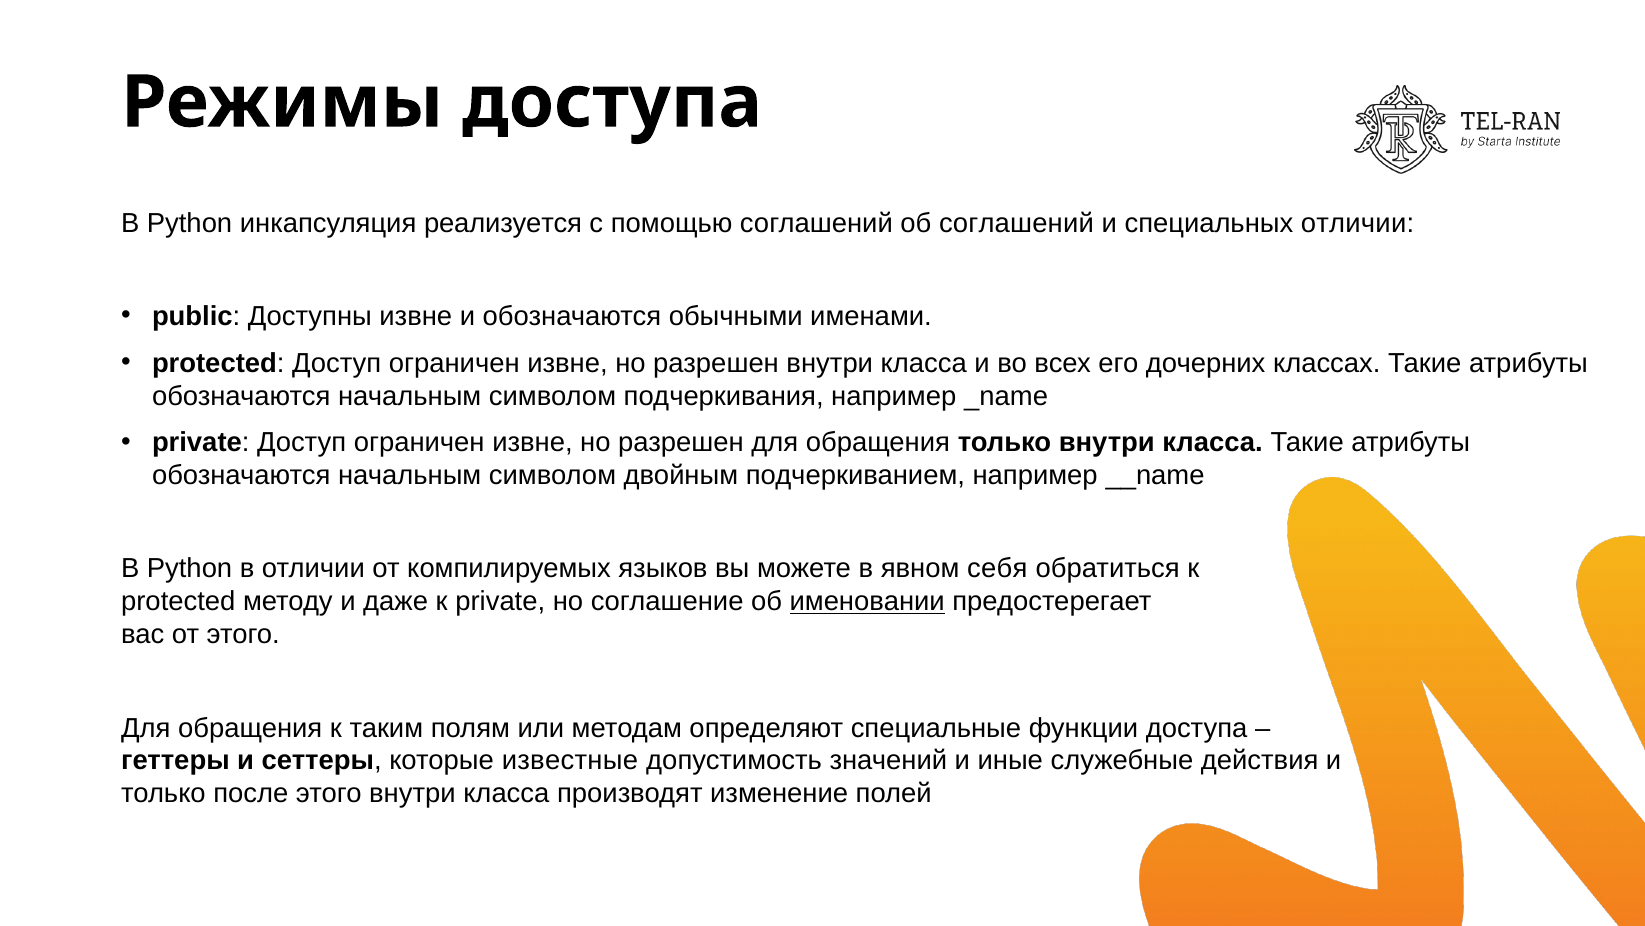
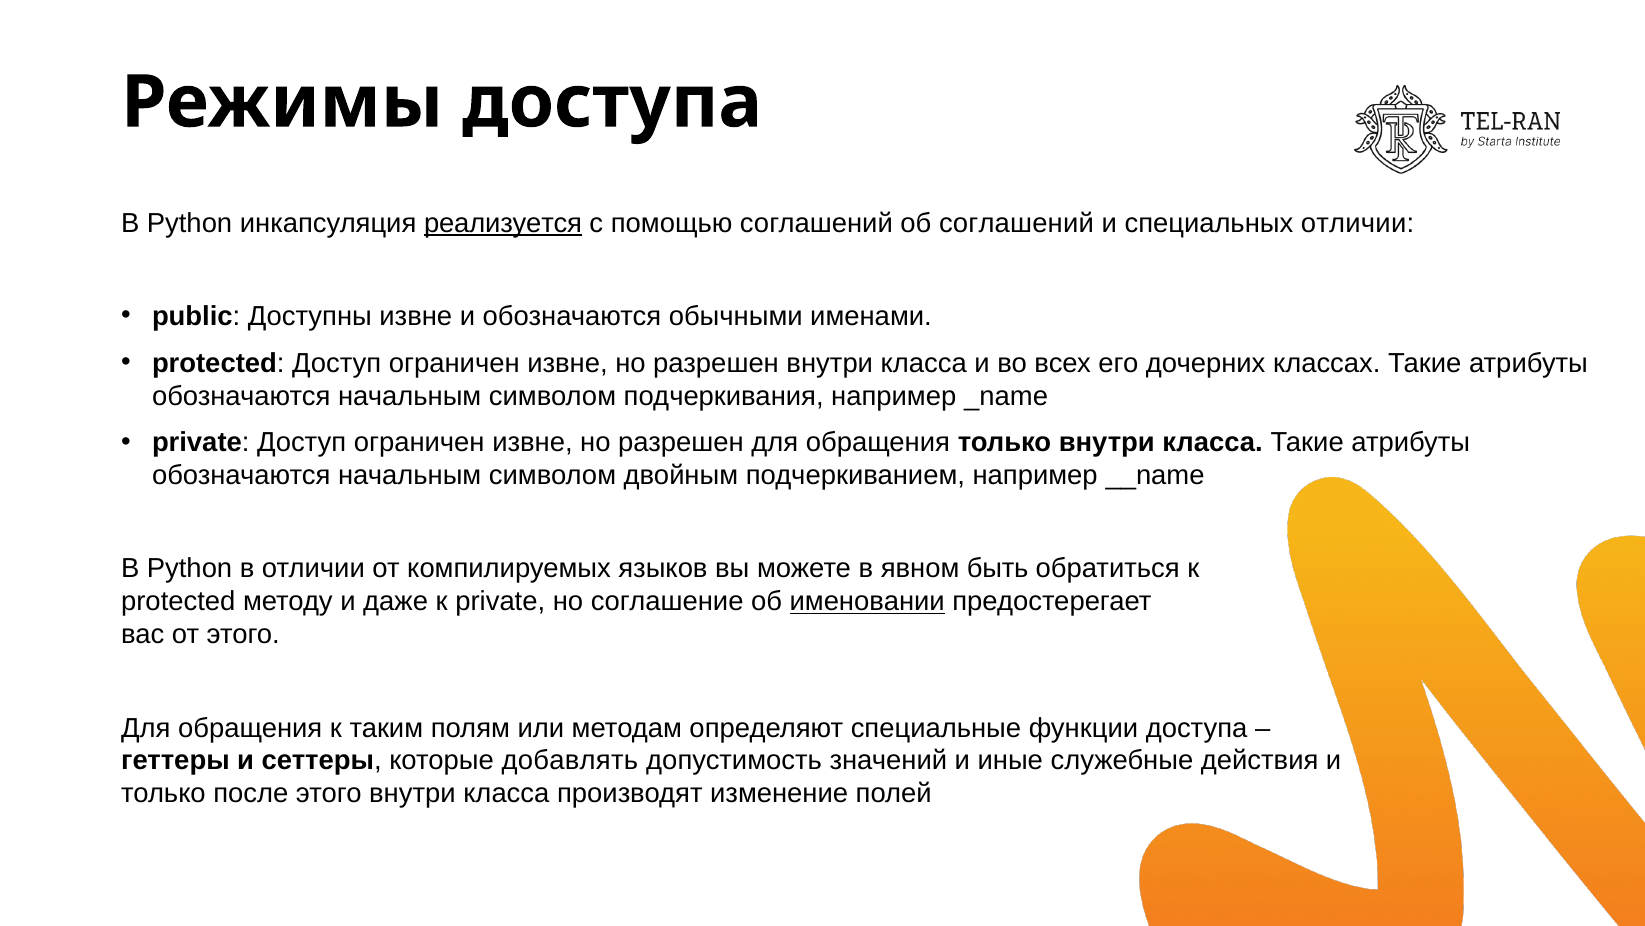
реализуется underline: none -> present
себя: себя -> быть
известные: известные -> добавлять
